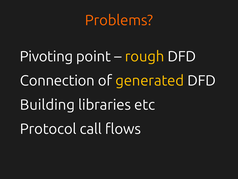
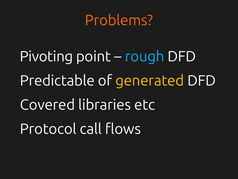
rough colour: yellow -> light blue
Connection: Connection -> Predictable
Building: Building -> Covered
